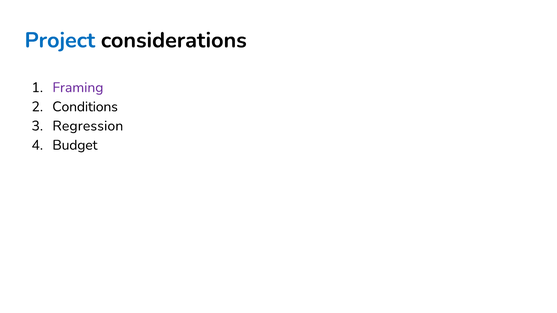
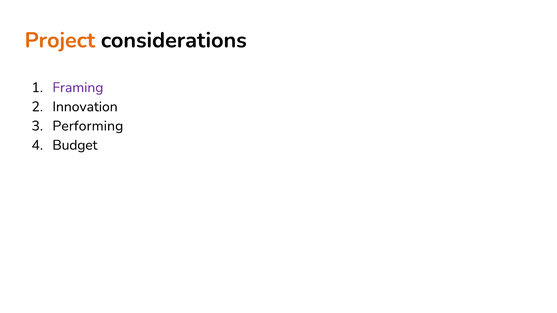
Project colour: blue -> orange
Conditions: Conditions -> Innovation
Regression: Regression -> Performing
